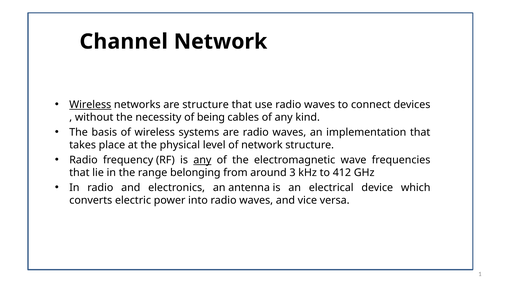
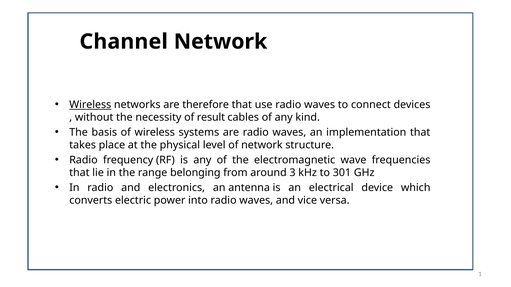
are structure: structure -> therefore
being: being -> result
any at (202, 160) underline: present -> none
412: 412 -> 301
